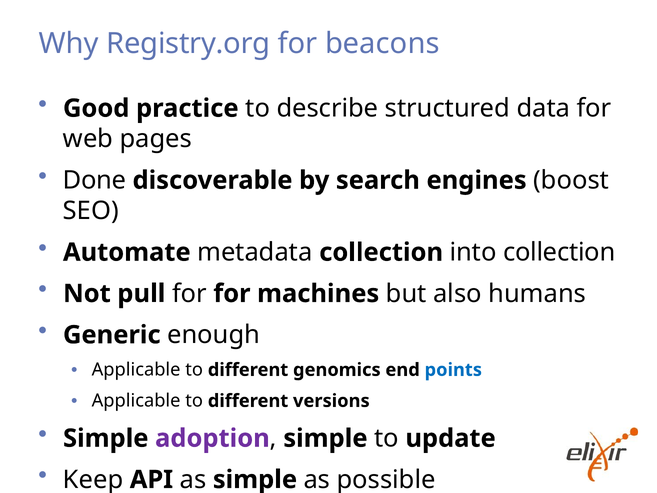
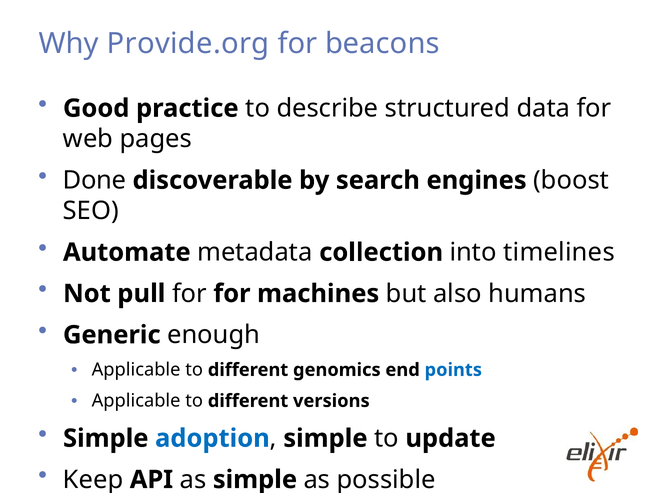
Registry.org: Registry.org -> Provide.org
into collection: collection -> timelines
adoption colour: purple -> blue
